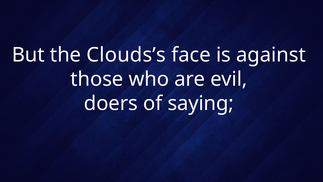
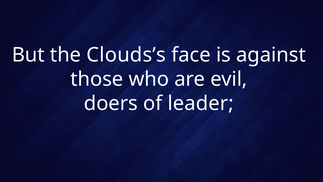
saying: saying -> leader
